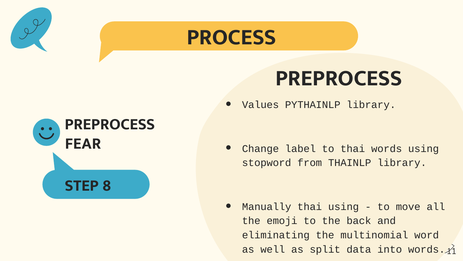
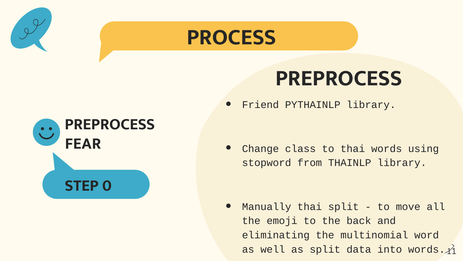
Values: Values -> Friend
label: label -> class
8: 8 -> 0
thai using: using -> split
